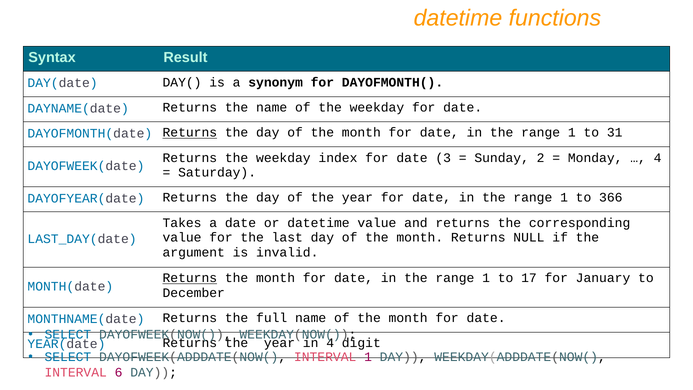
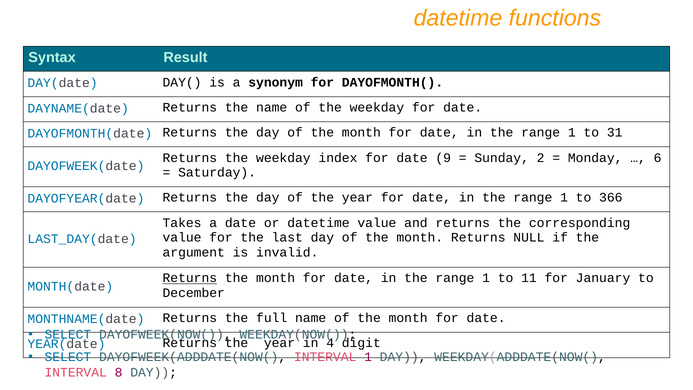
Returns at (190, 133) underline: present -> none
3: 3 -> 9
4 at (658, 158): 4 -> 6
17: 17 -> 11
6: 6 -> 8
